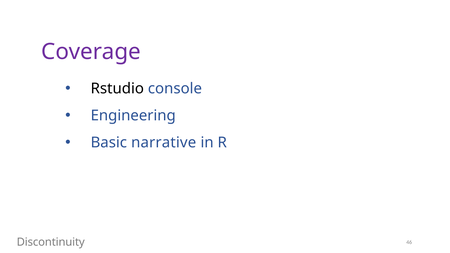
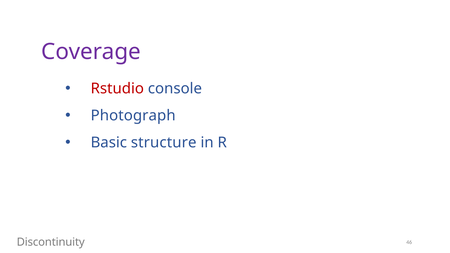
Rstudio colour: black -> red
Engineering: Engineering -> Photograph
narrative: narrative -> structure
